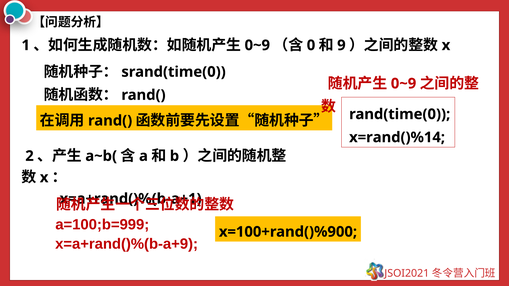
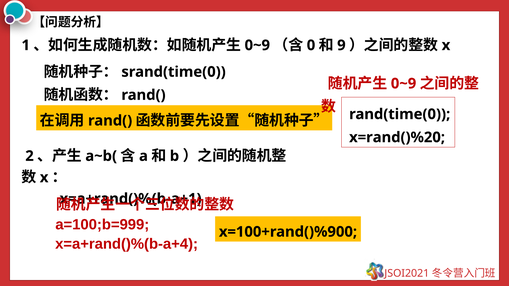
x=rand()%14: x=rand()%14 -> x=rand()%20
x=a+rand()%(b-a+9: x=a+rand()%(b-a+9 -> x=a+rand()%(b-a+4
